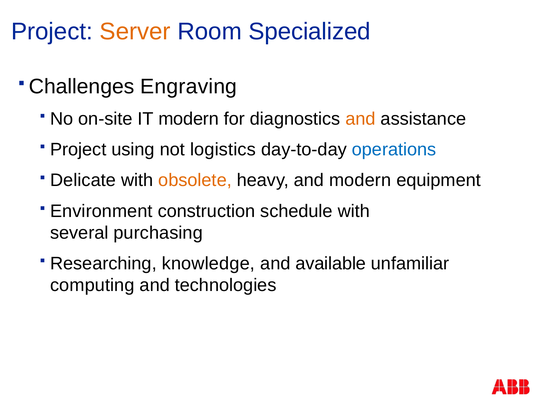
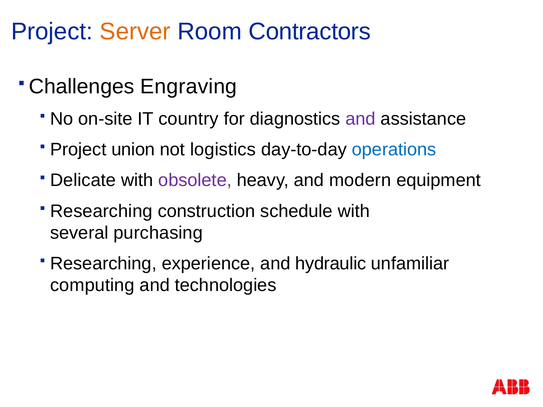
Specialized: Specialized -> Contractors
IT modern: modern -> country
and at (361, 119) colour: orange -> purple
using: using -> union
obsolete colour: orange -> purple
Environment at (101, 211): Environment -> Researching
knowledge: knowledge -> experience
available: available -> hydraulic
